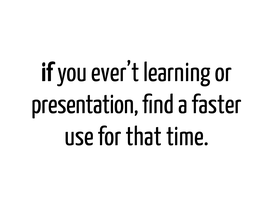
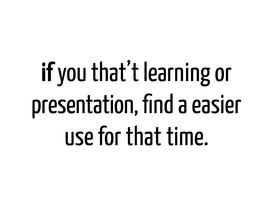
ever’t: ever’t -> that’t
faster: faster -> easier
